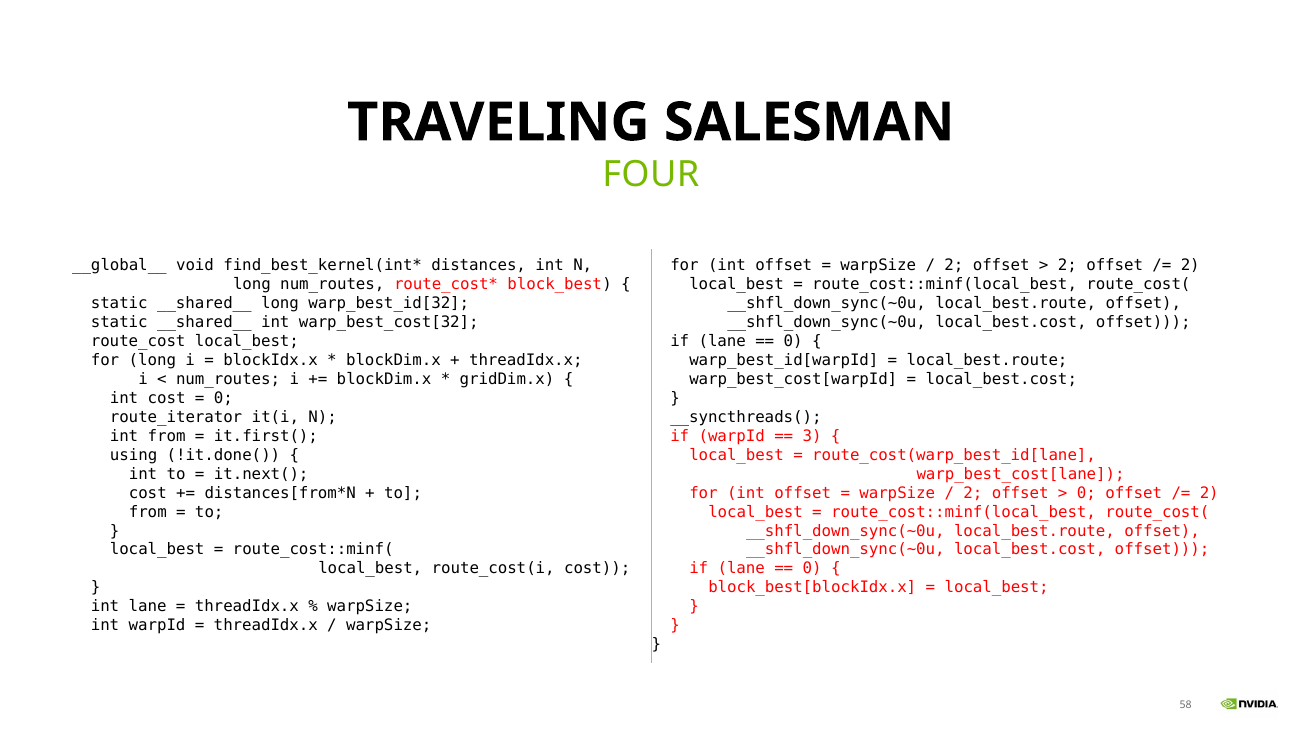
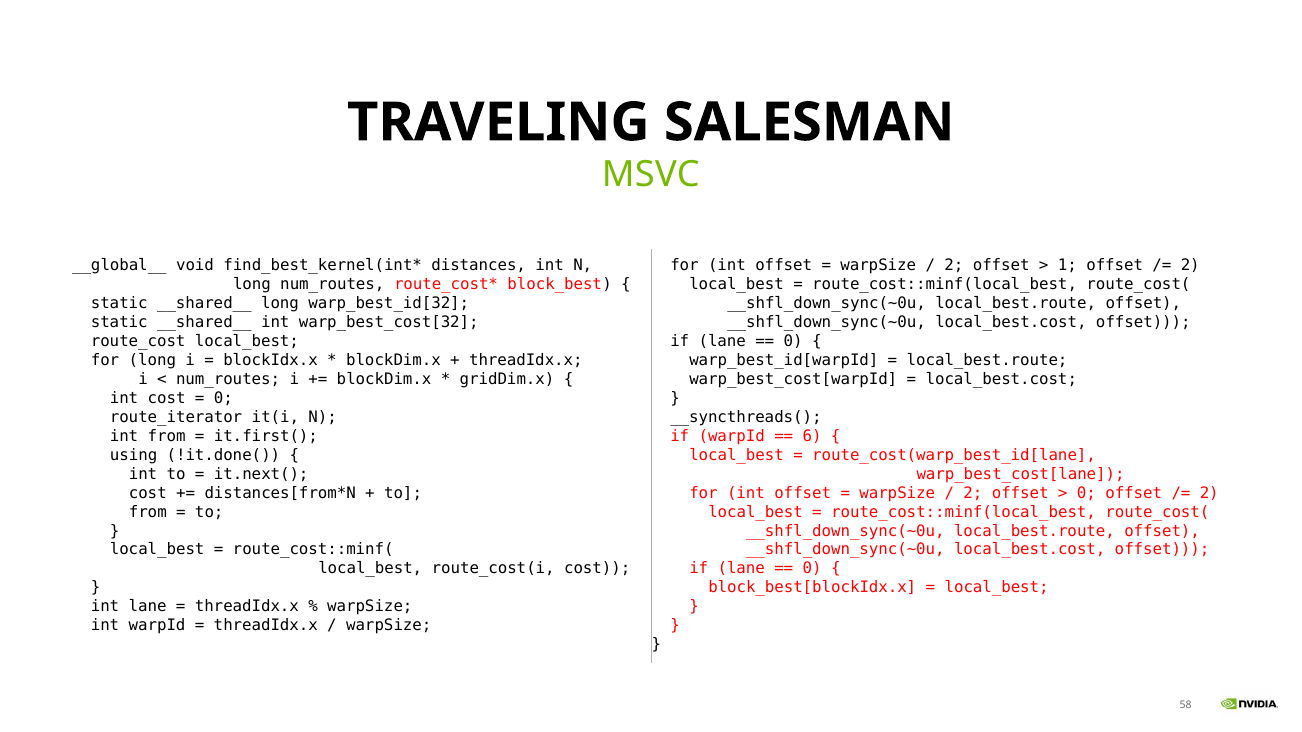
FOUR: FOUR -> MSVC
2 at (1067, 266): 2 -> 1
3: 3 -> 6
